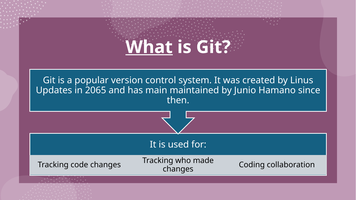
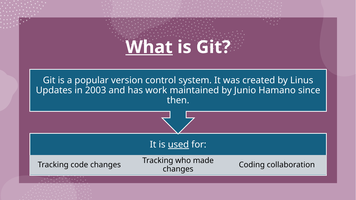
2065: 2065 -> 2003
main: main -> work
used underline: none -> present
